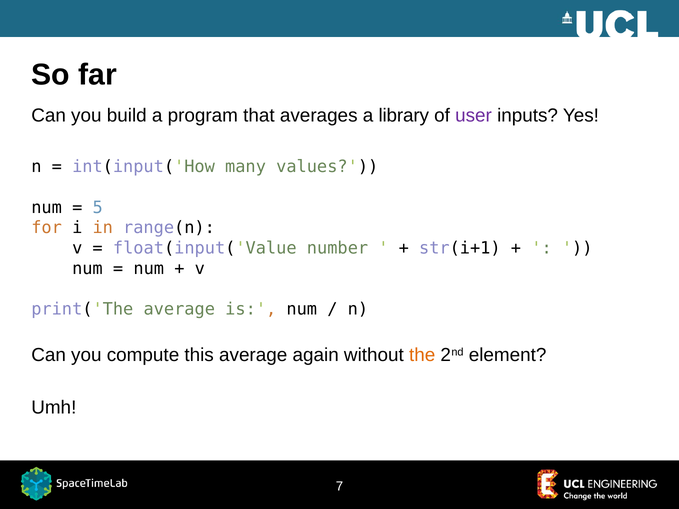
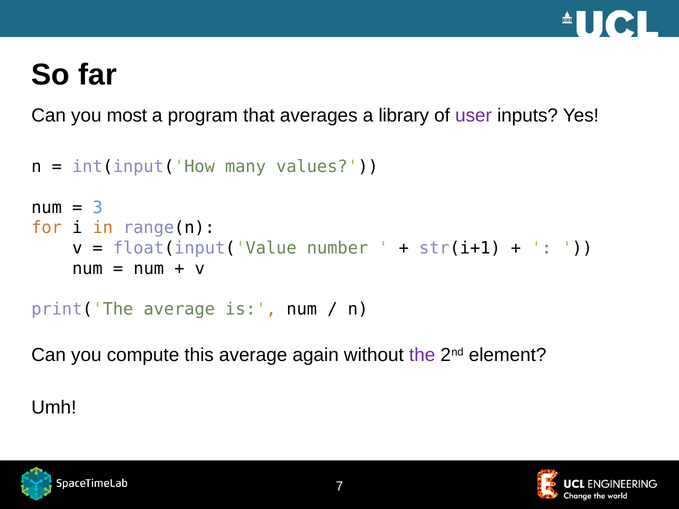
build: build -> most
5: 5 -> 3
the colour: orange -> purple
